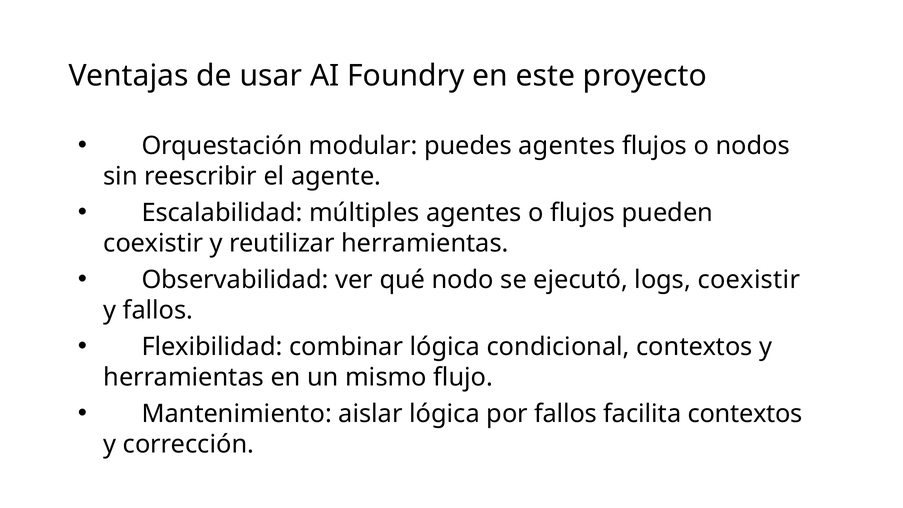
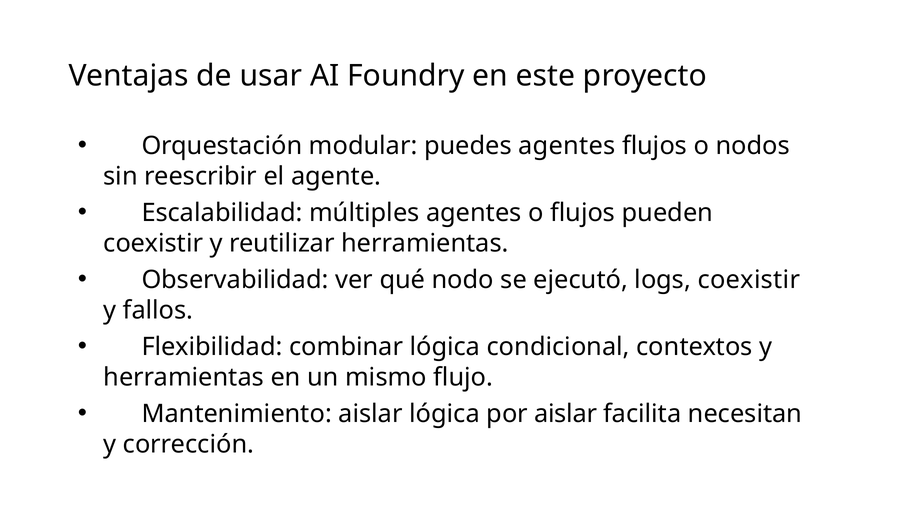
por fallos: fallos -> aislar
facilita contextos: contextos -> necesitan
